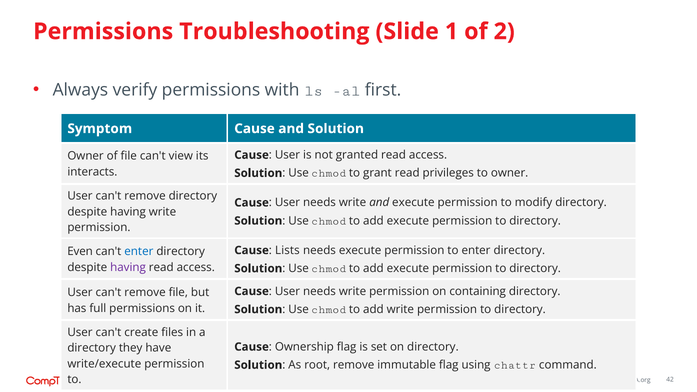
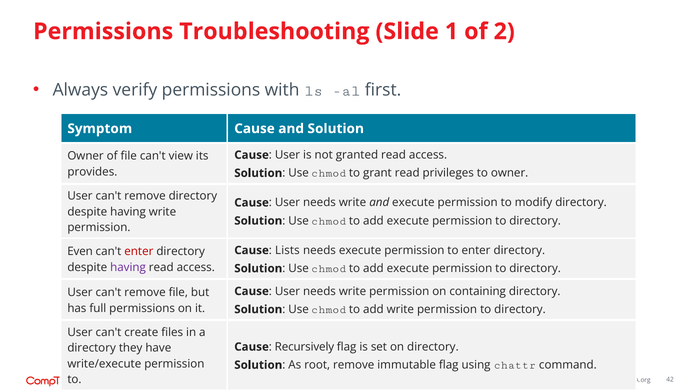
interacts: interacts -> provides
enter at (139, 252) colour: blue -> red
Ownership: Ownership -> Recursively
